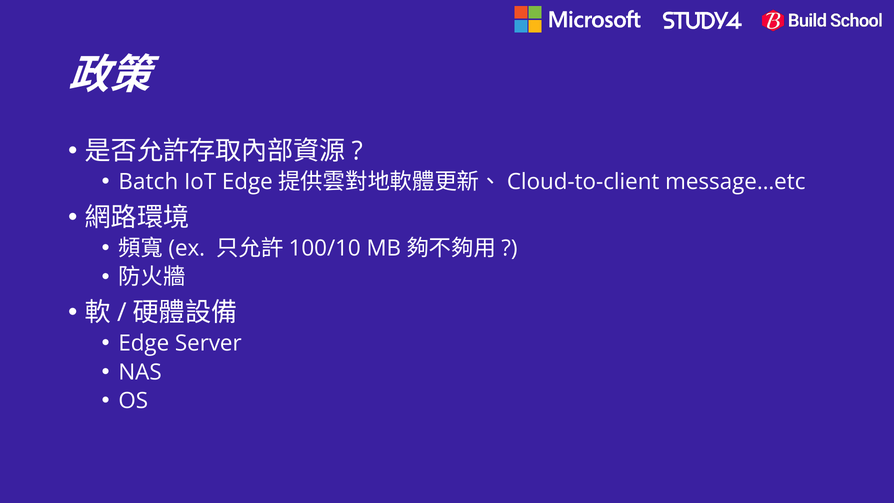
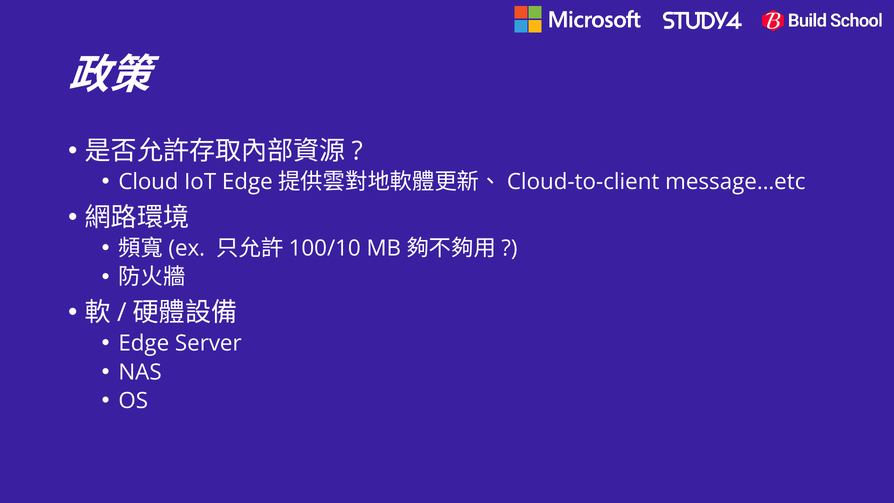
Batch: Batch -> Cloud
